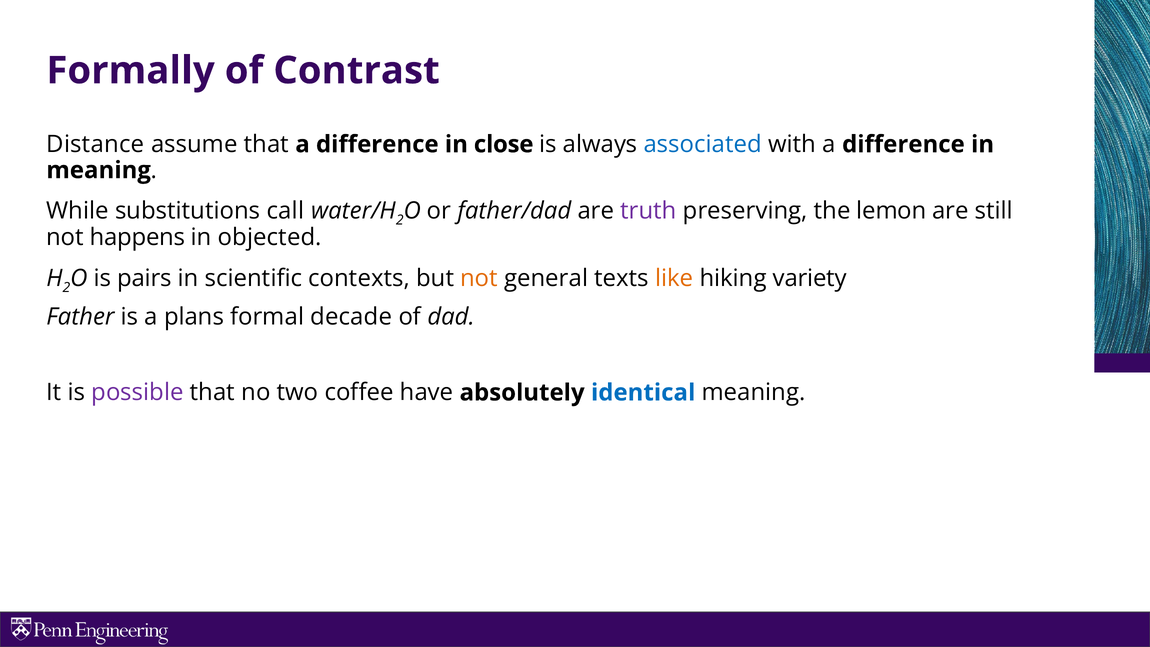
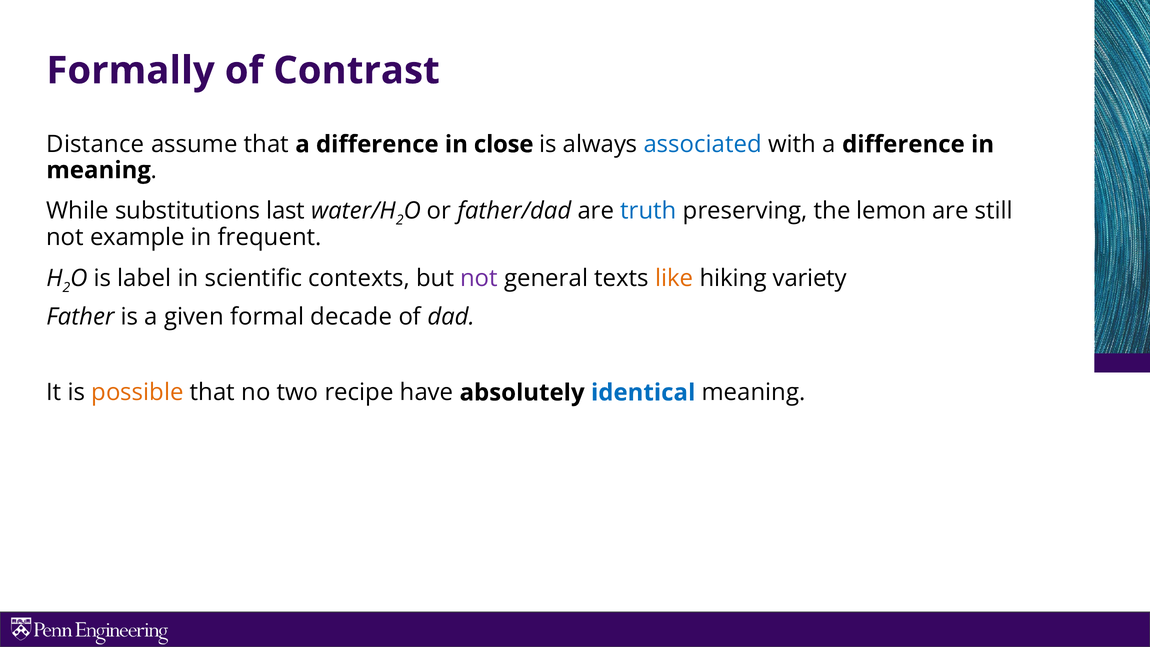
call: call -> last
truth colour: purple -> blue
happens: happens -> example
objected: objected -> frequent
pairs: pairs -> label
not at (479, 278) colour: orange -> purple
plans: plans -> given
possible colour: purple -> orange
coffee: coffee -> recipe
